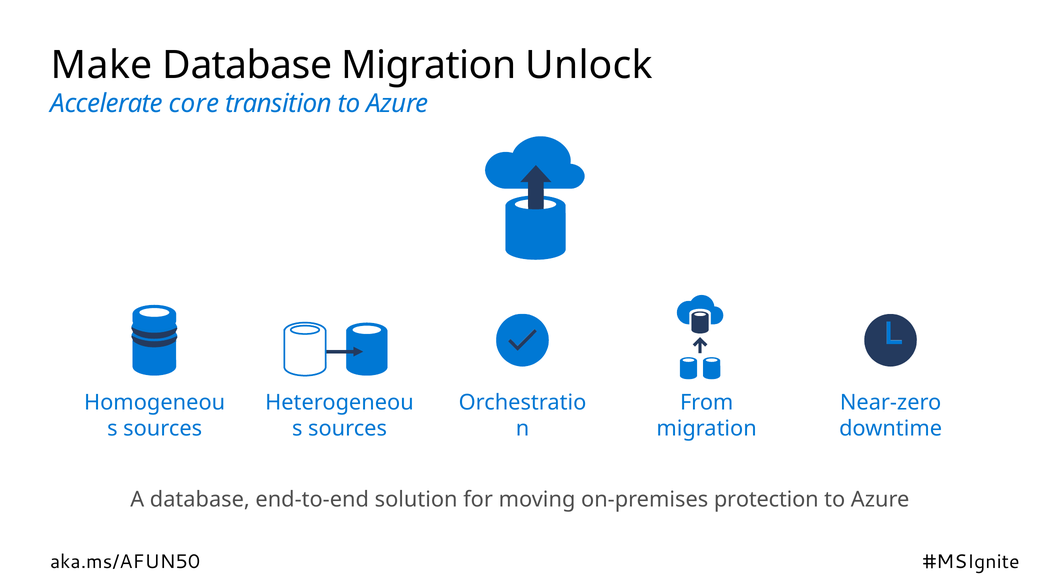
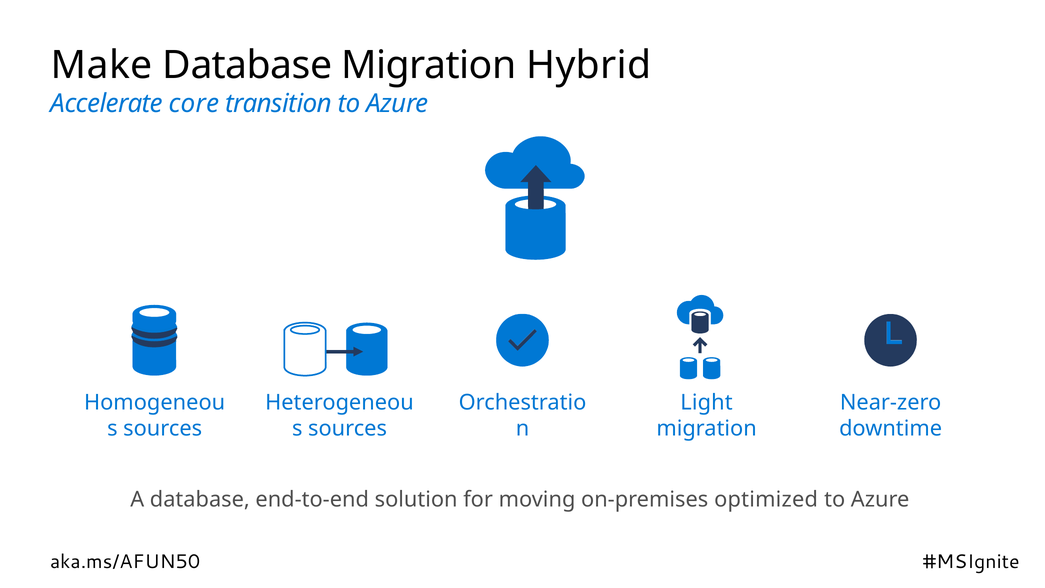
Unlock: Unlock -> Hybrid
From: From -> Light
protection: protection -> optimized
